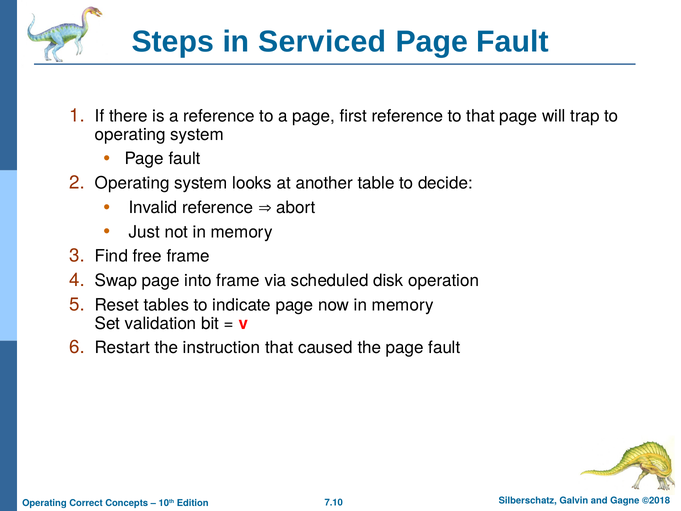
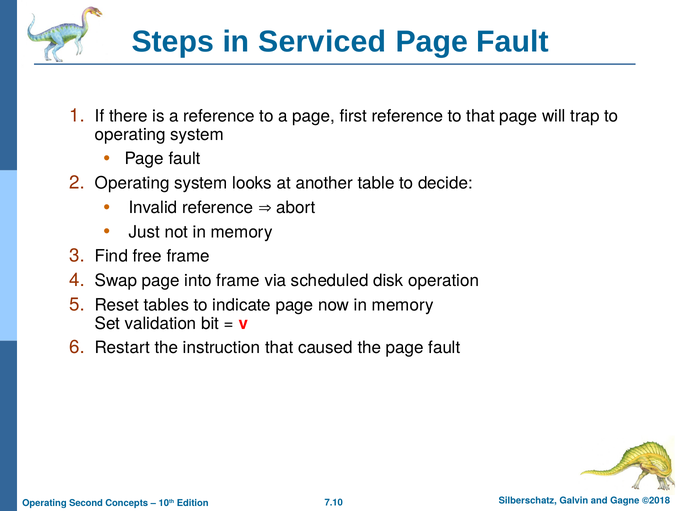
Correct: Correct -> Second
